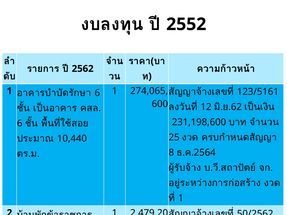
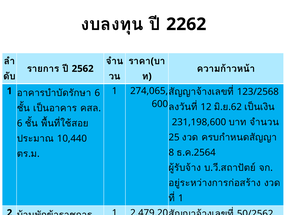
2552: 2552 -> 2262
123/5161: 123/5161 -> 123/2568
